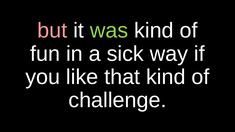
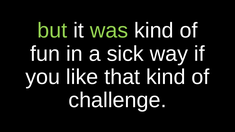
but colour: pink -> light green
